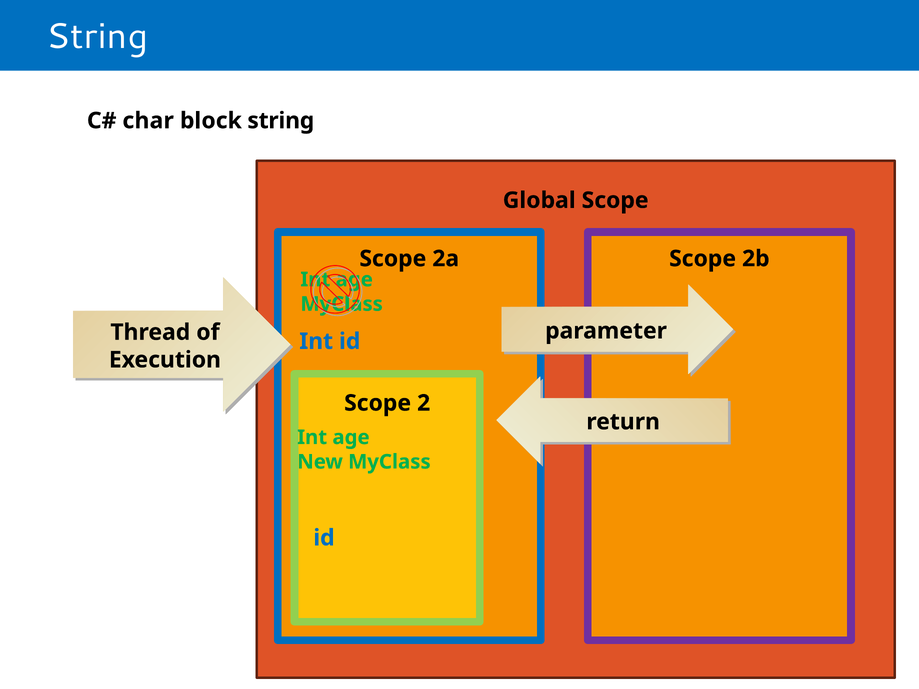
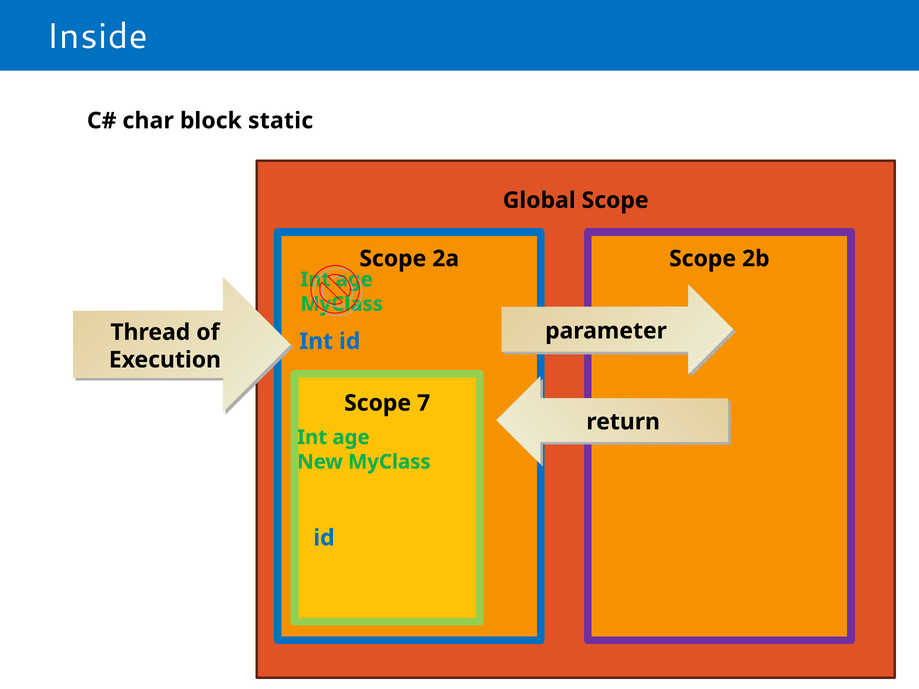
String at (97, 36): String -> Inside
block string: string -> static
2: 2 -> 7
